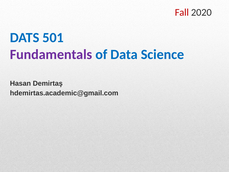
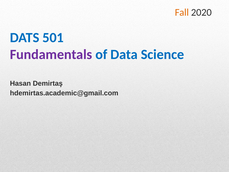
Fall colour: red -> orange
